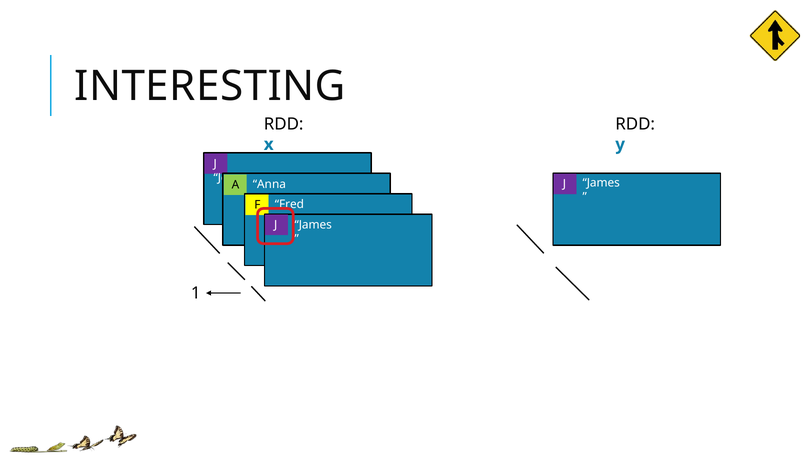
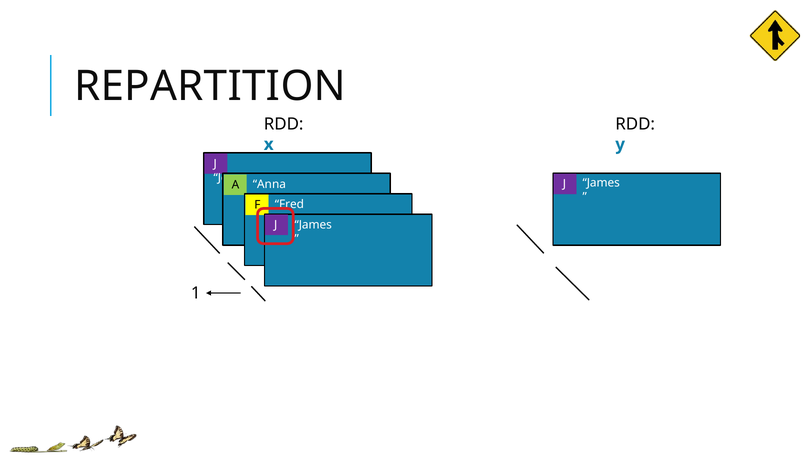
INTERESTING: INTERESTING -> REPARTITION
